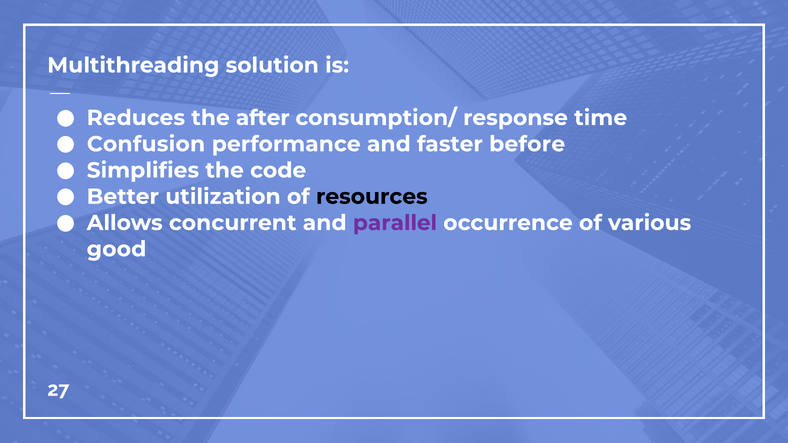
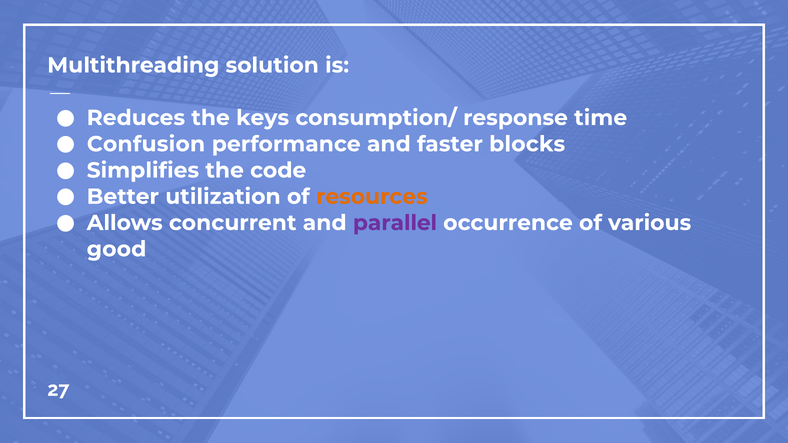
after: after -> keys
before: before -> blocks
resources colour: black -> orange
